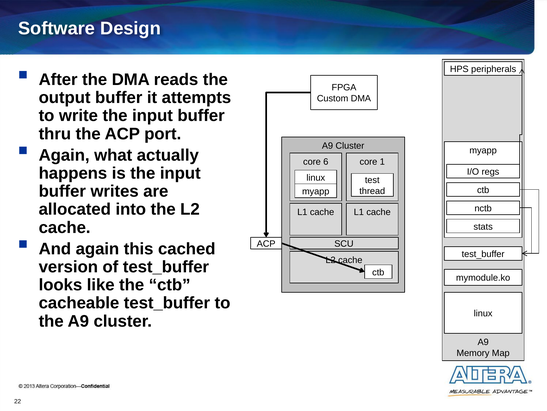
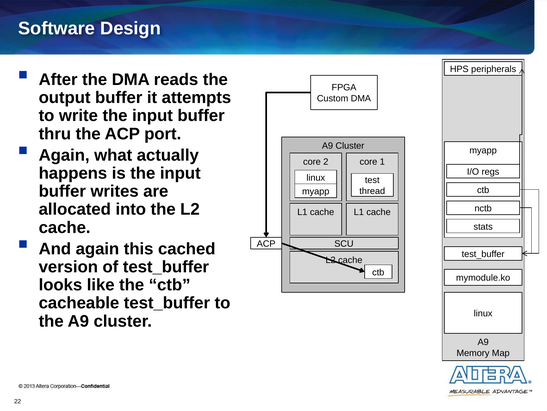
6: 6 -> 2
